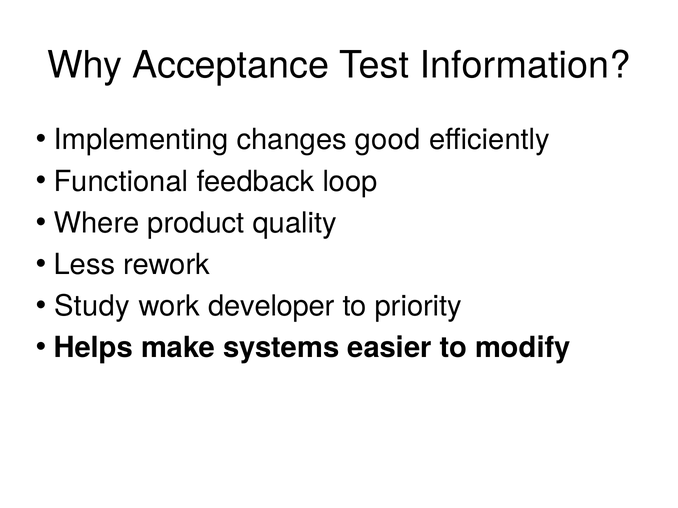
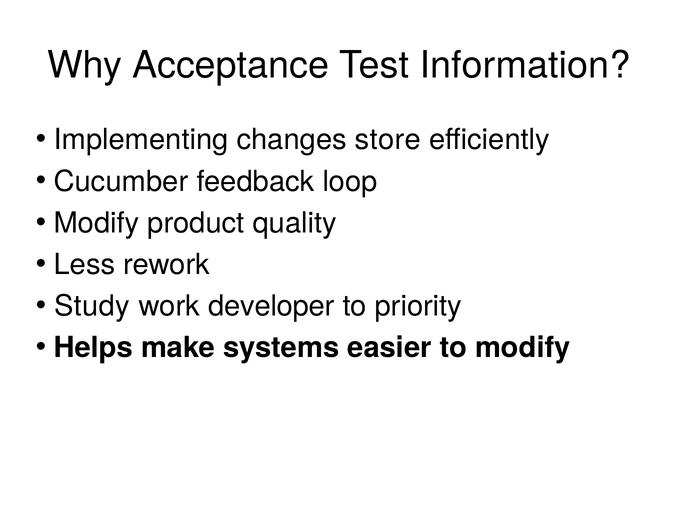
good: good -> store
Functional: Functional -> Cucumber
Where at (97, 223): Where -> Modify
